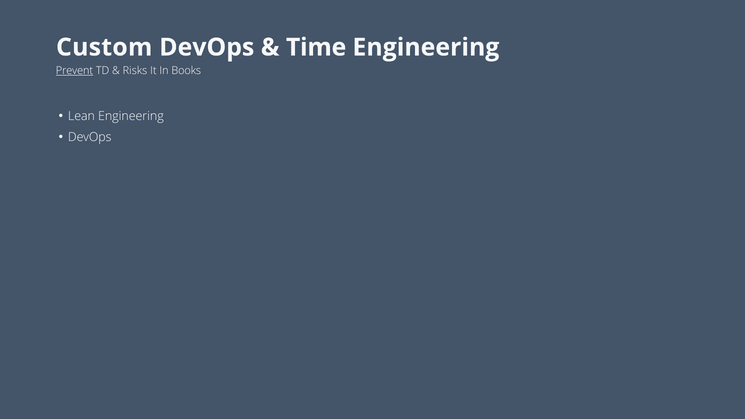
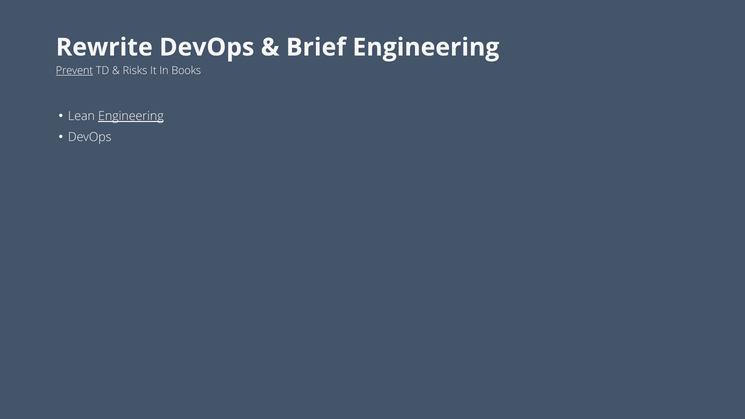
Custom: Custom -> Rewrite
Time: Time -> Brief
Engineering at (131, 116) underline: none -> present
